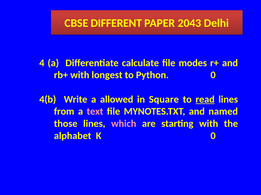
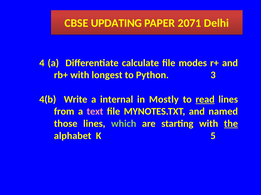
DIFFERENT: DIFFERENT -> UPDATING
2043: 2043 -> 2071
Python 0: 0 -> 3
allowed: allowed -> internal
Square: Square -> Mostly
which colour: pink -> light green
the underline: none -> present
K 0: 0 -> 5
